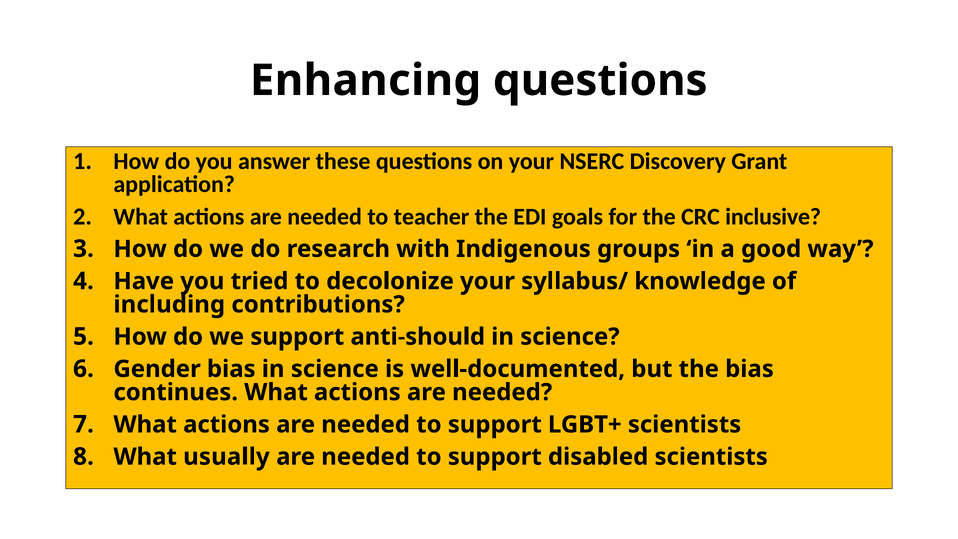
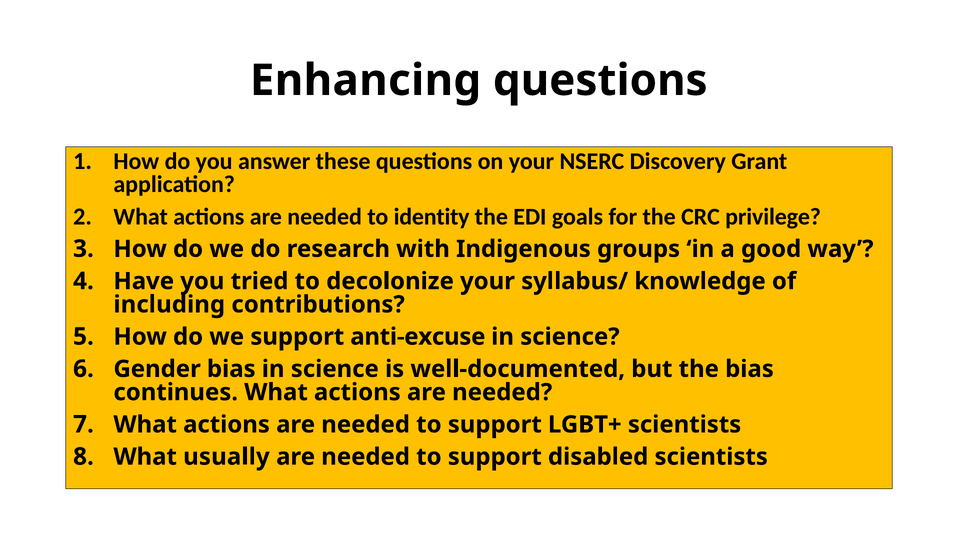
teacher: teacher -> identity
inclusive: inclusive -> privilege
anti-should: anti-should -> anti-excuse
